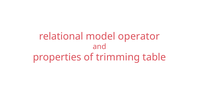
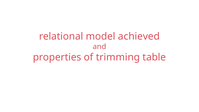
operator: operator -> achieved
